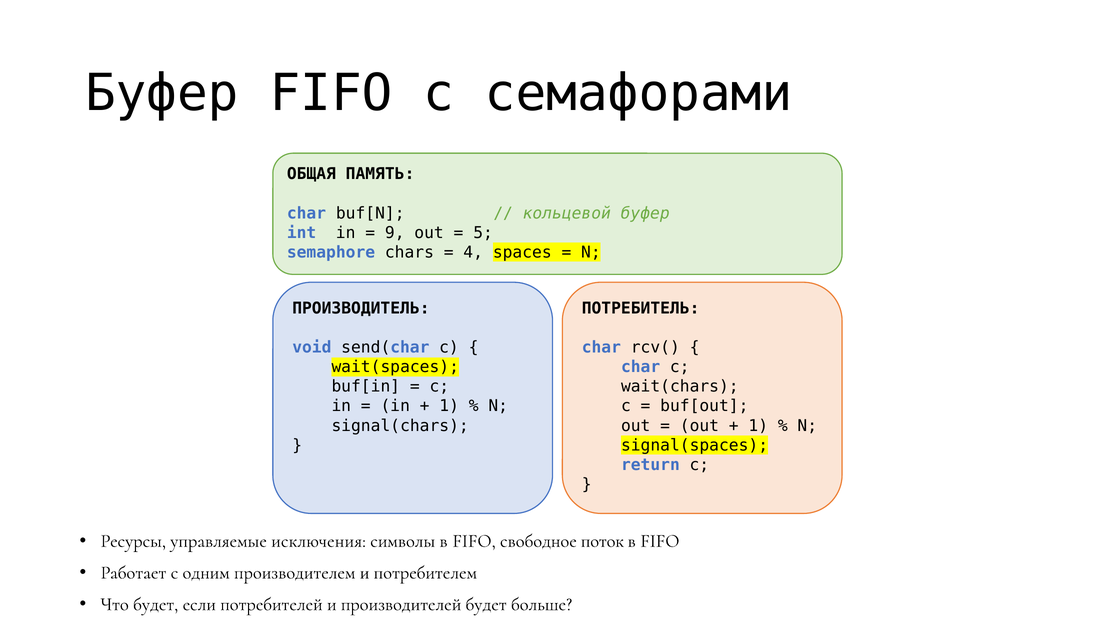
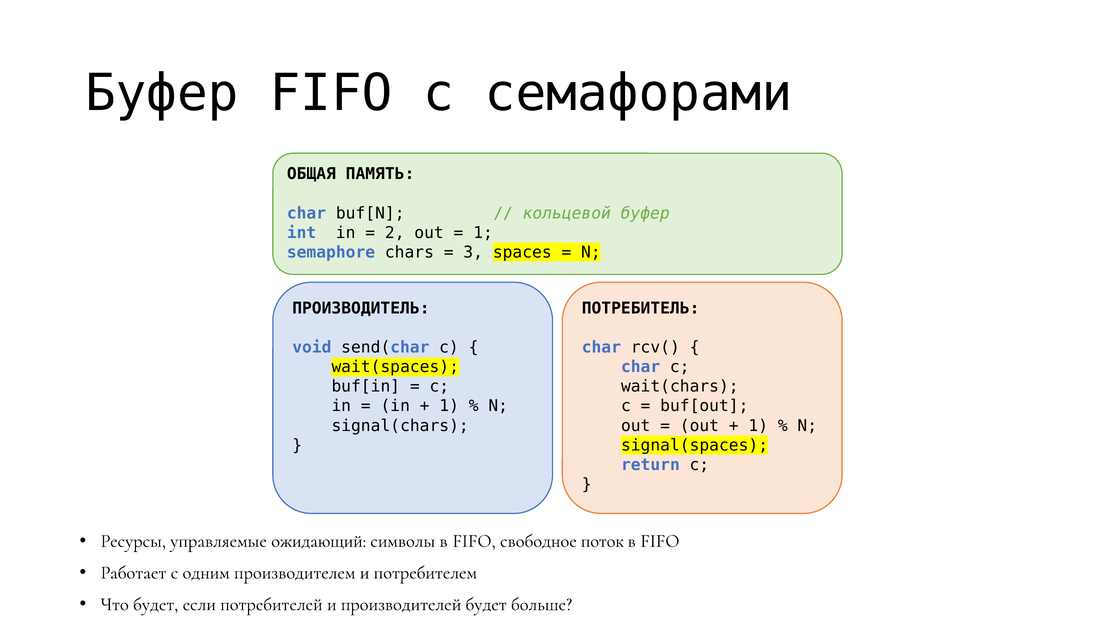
9: 9 -> 2
5 at (483, 233): 5 -> 1
4: 4 -> 3
исключения: исключения -> ожидающий
